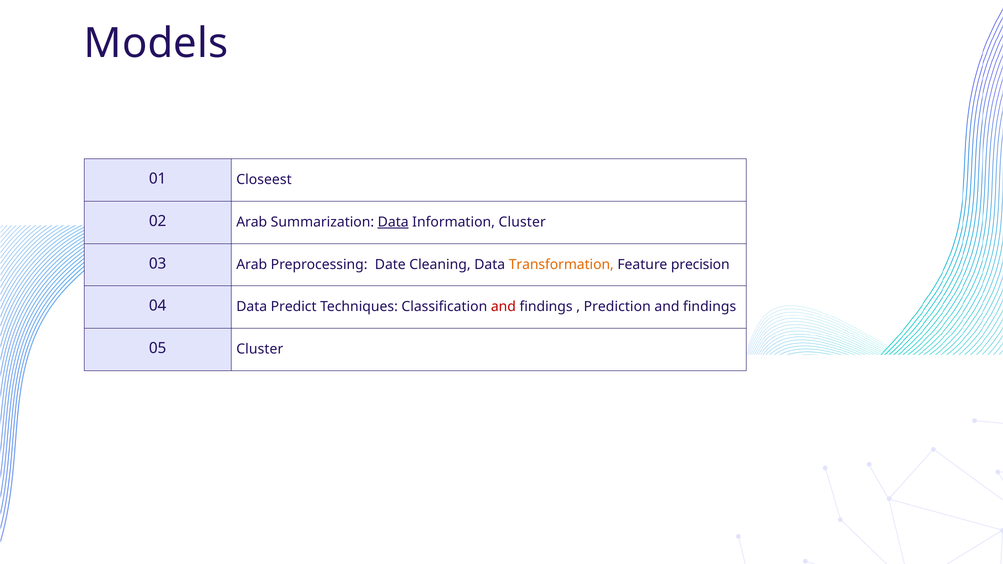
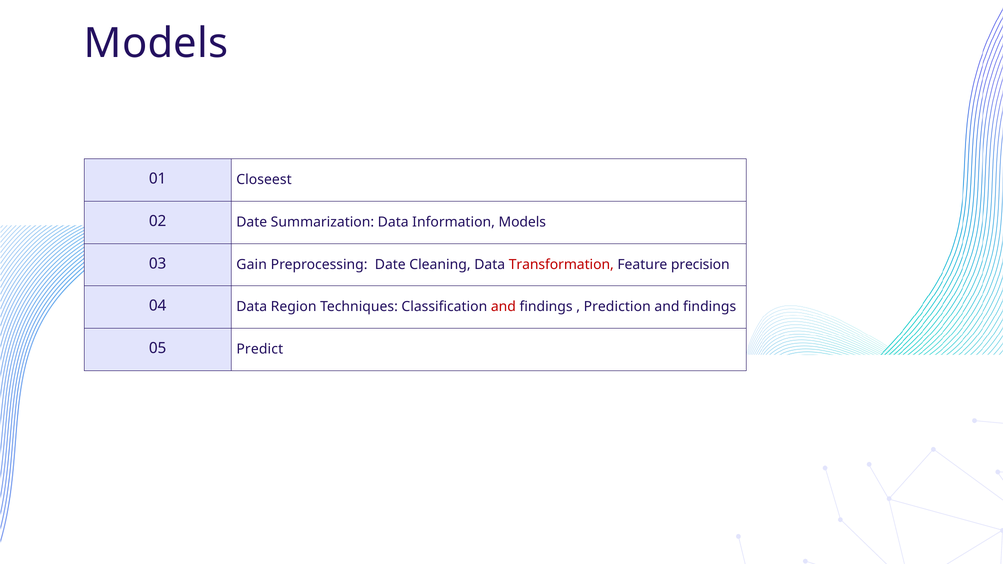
02 Arab: Arab -> Date
Data at (393, 222) underline: present -> none
Information Cluster: Cluster -> Models
03 Arab: Arab -> Gain
Transformation colour: orange -> red
Predict: Predict -> Region
05 Cluster: Cluster -> Predict
